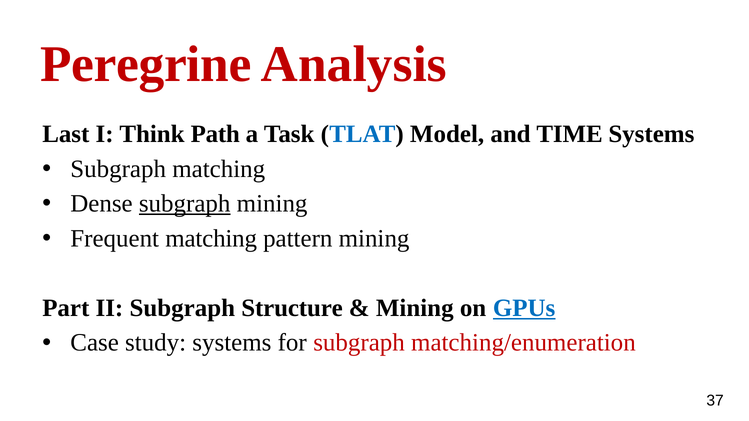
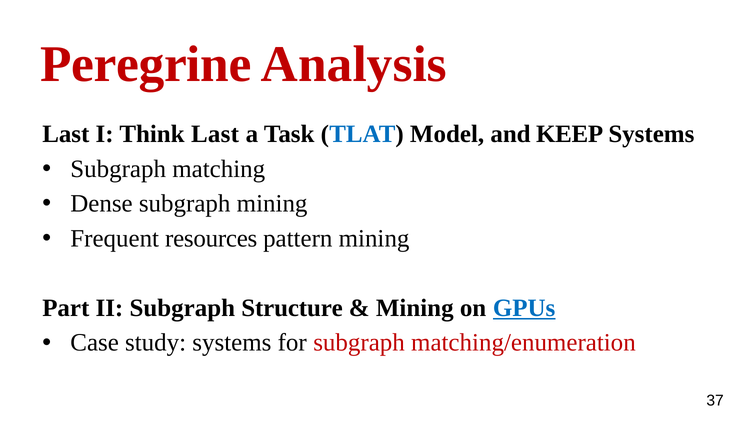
Think Path: Path -> Last
TIME: TIME -> KEEP
subgraph at (185, 204) underline: present -> none
Frequent matching: matching -> resources
